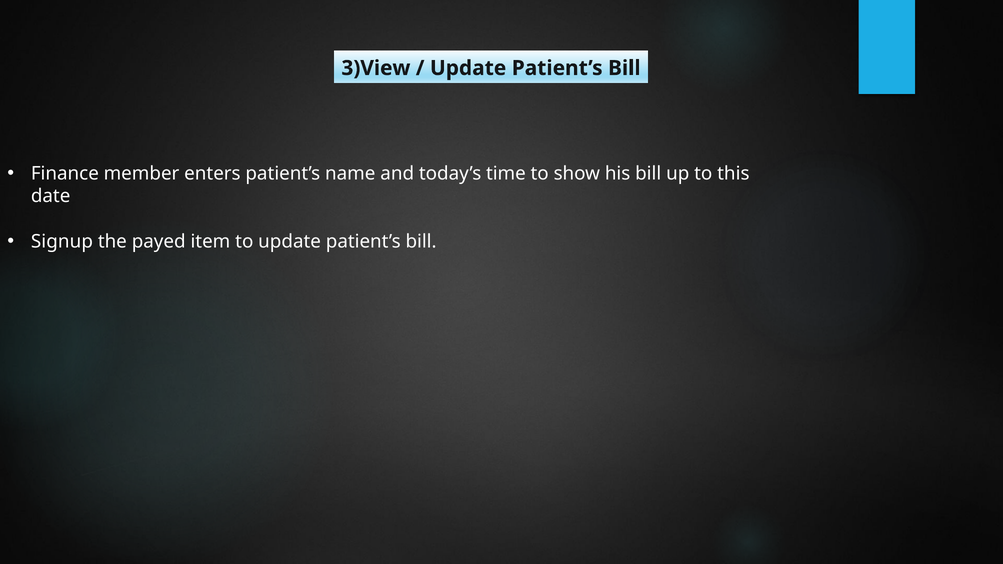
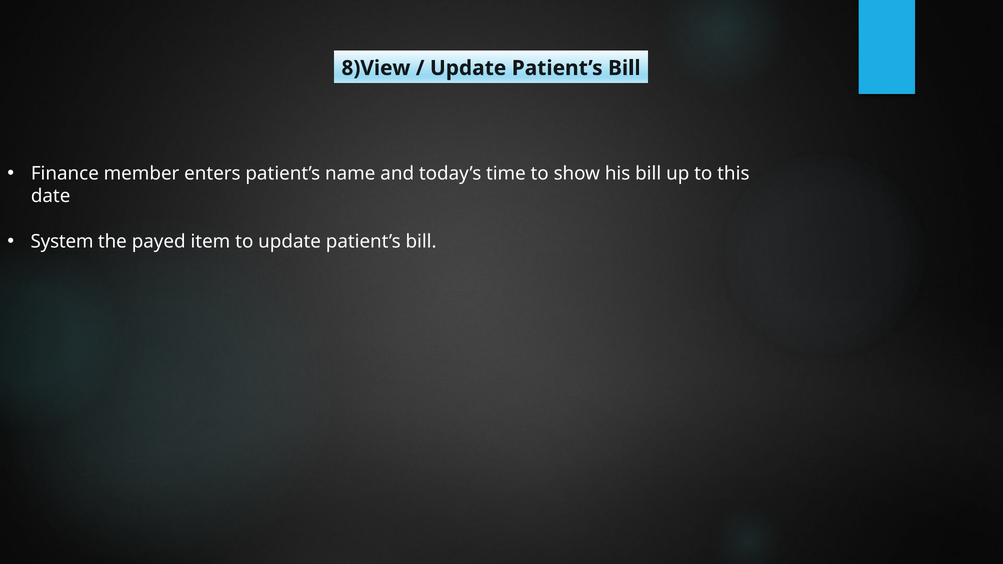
3)View: 3)View -> 8)View
Signup: Signup -> System
